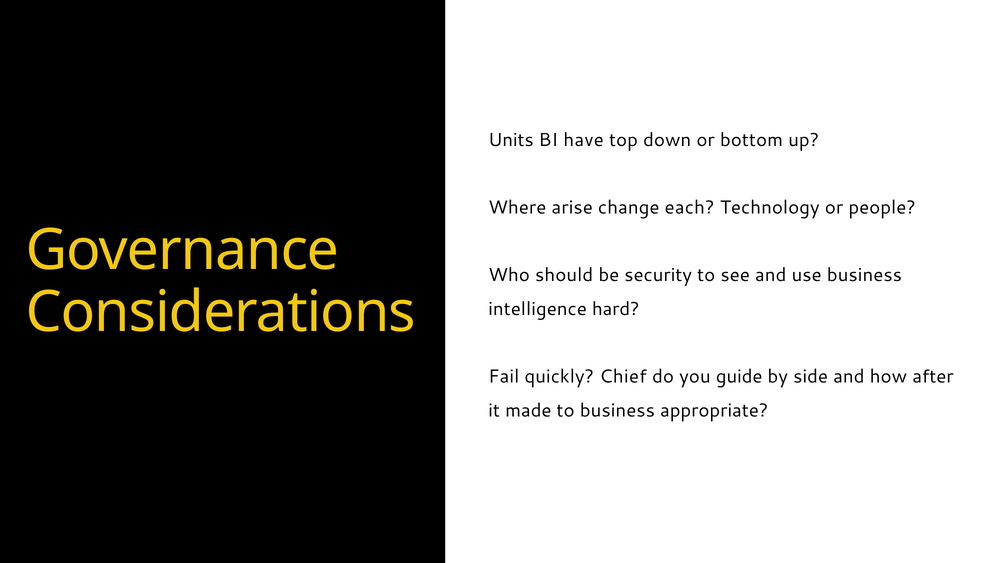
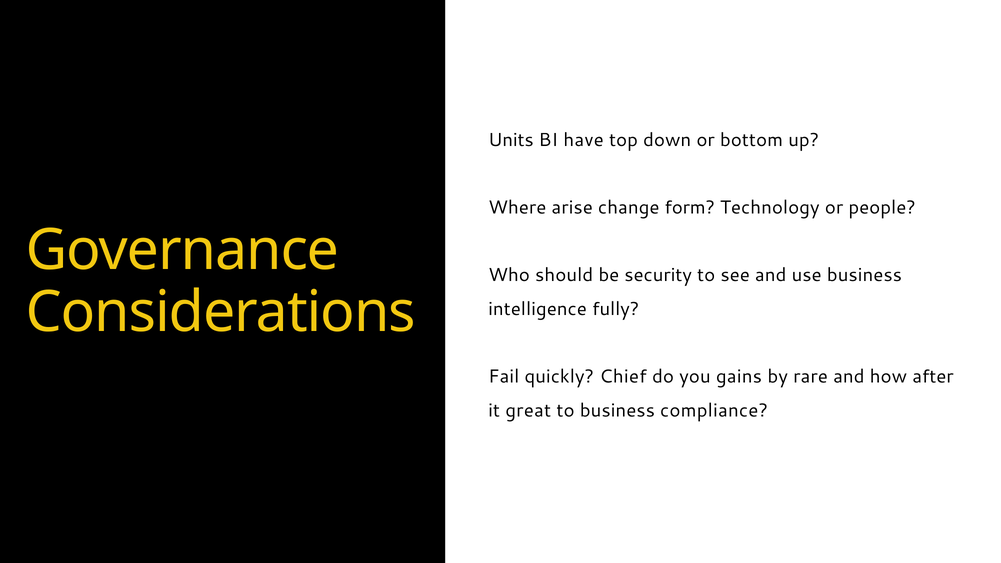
each: each -> form
hard: hard -> fully
guide: guide -> gains
side: side -> rare
made: made -> great
appropriate: appropriate -> compliance
